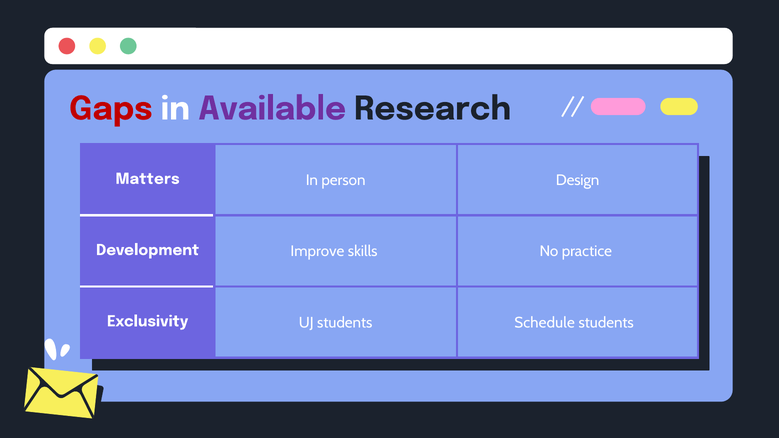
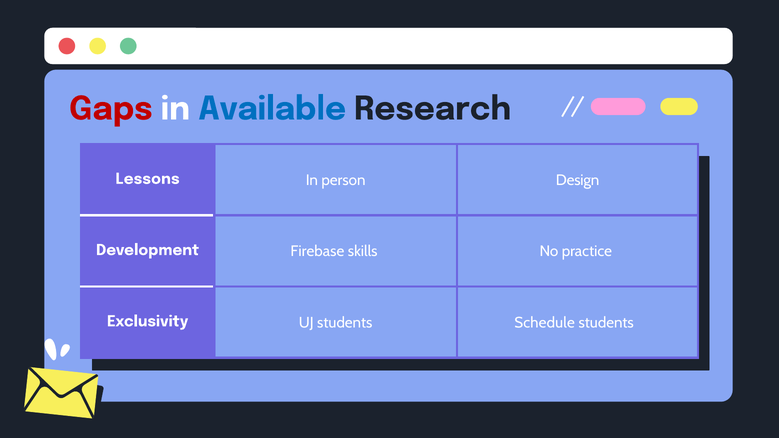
Available colour: purple -> blue
Matters: Matters -> Lessons
Improve: Improve -> Firebase
